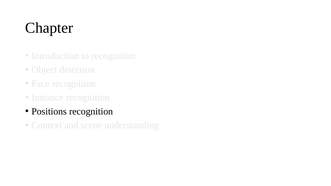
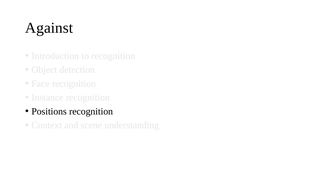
Chapter: Chapter -> Against
